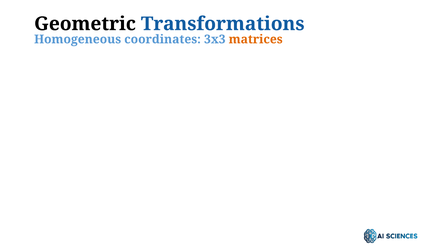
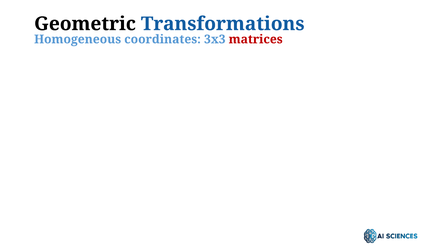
matrices colour: orange -> red
